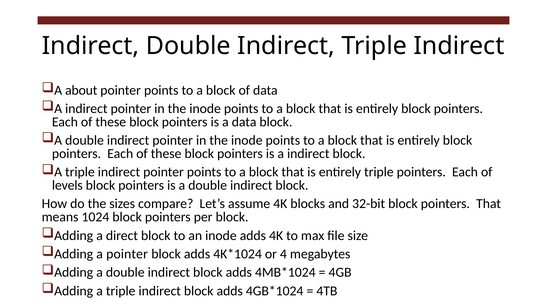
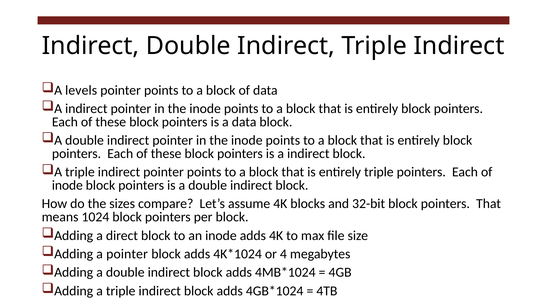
about: about -> levels
levels at (67, 185): levels -> inode
